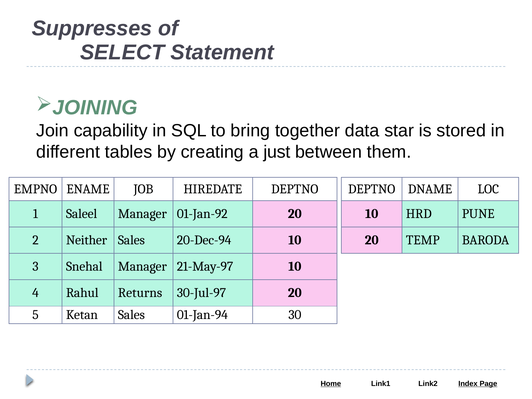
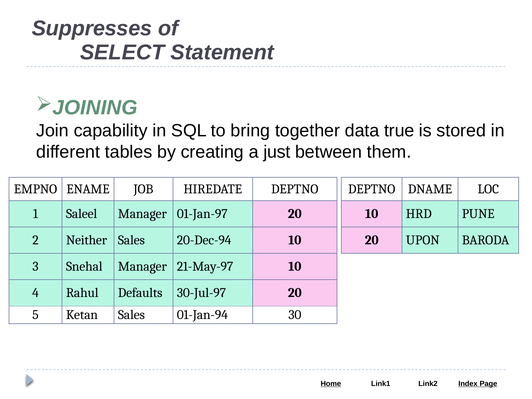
star: star -> true
01-Jan-92: 01-Jan-92 -> 01-Jan-97
TEMP: TEMP -> UPON
Returns: Returns -> Defaults
